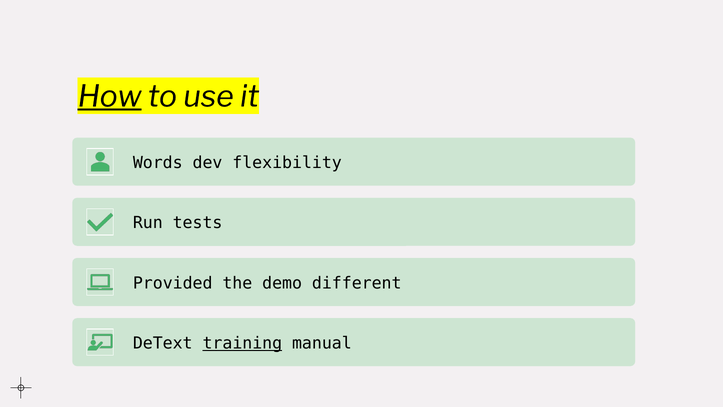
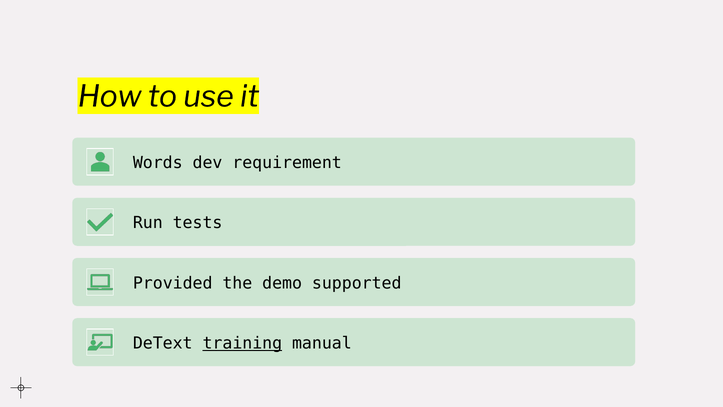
How underline: present -> none
flexibility: flexibility -> requirement
different: different -> supported
